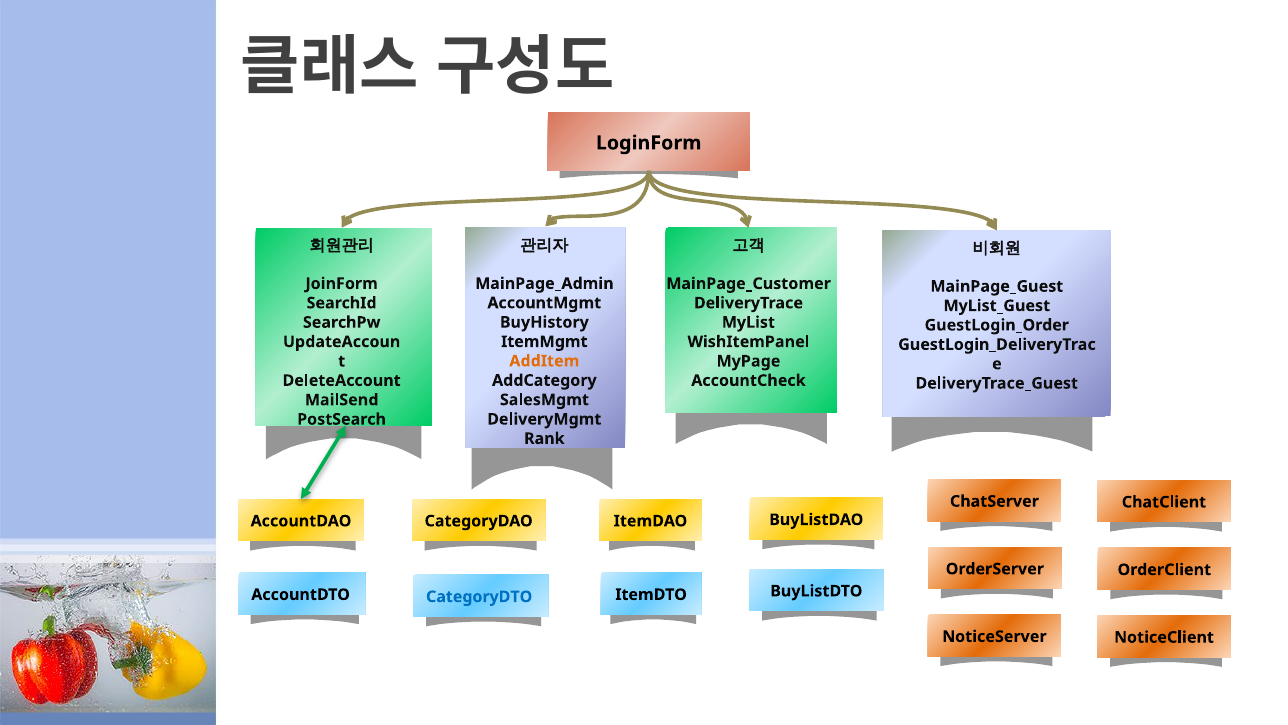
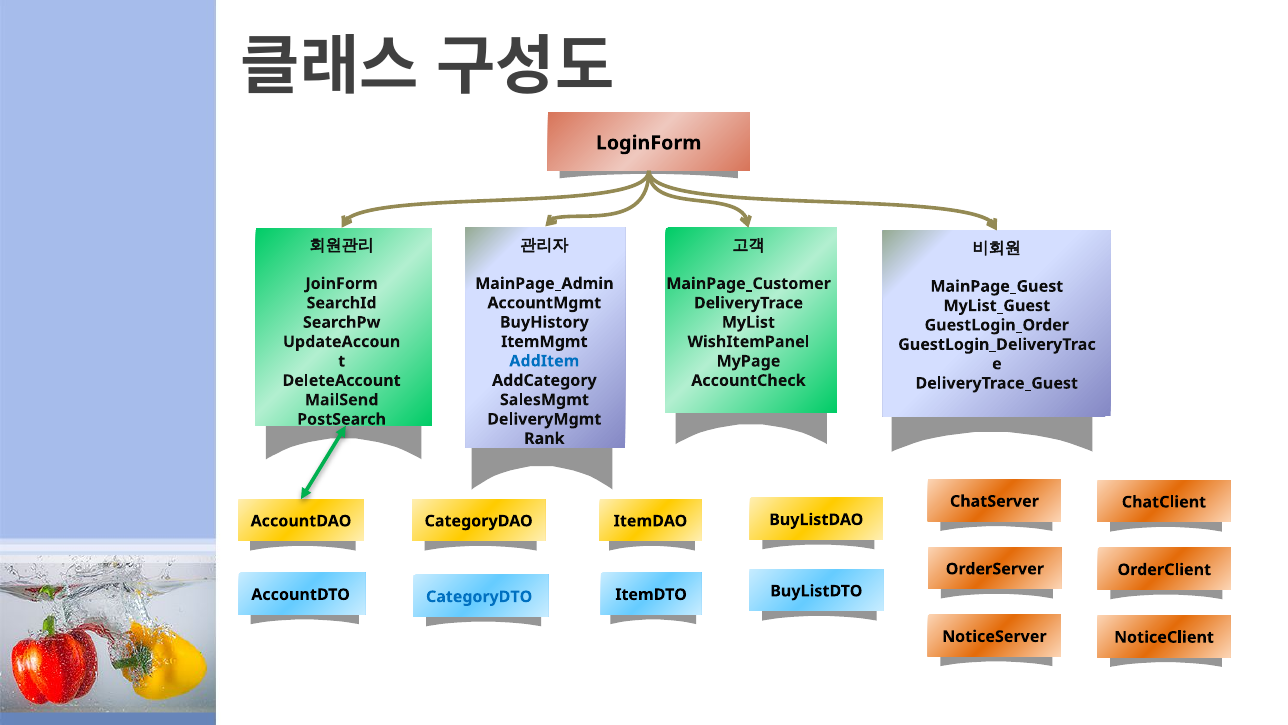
AddItem colour: orange -> blue
